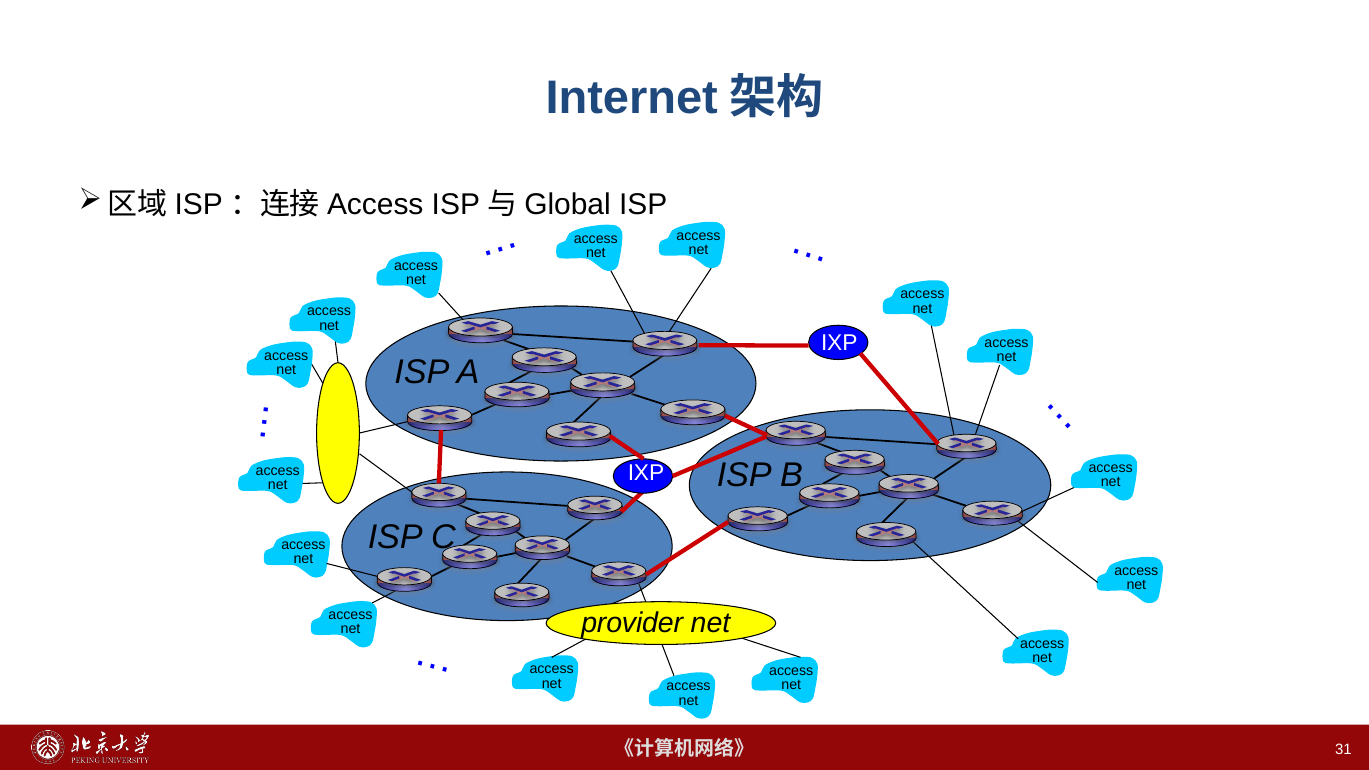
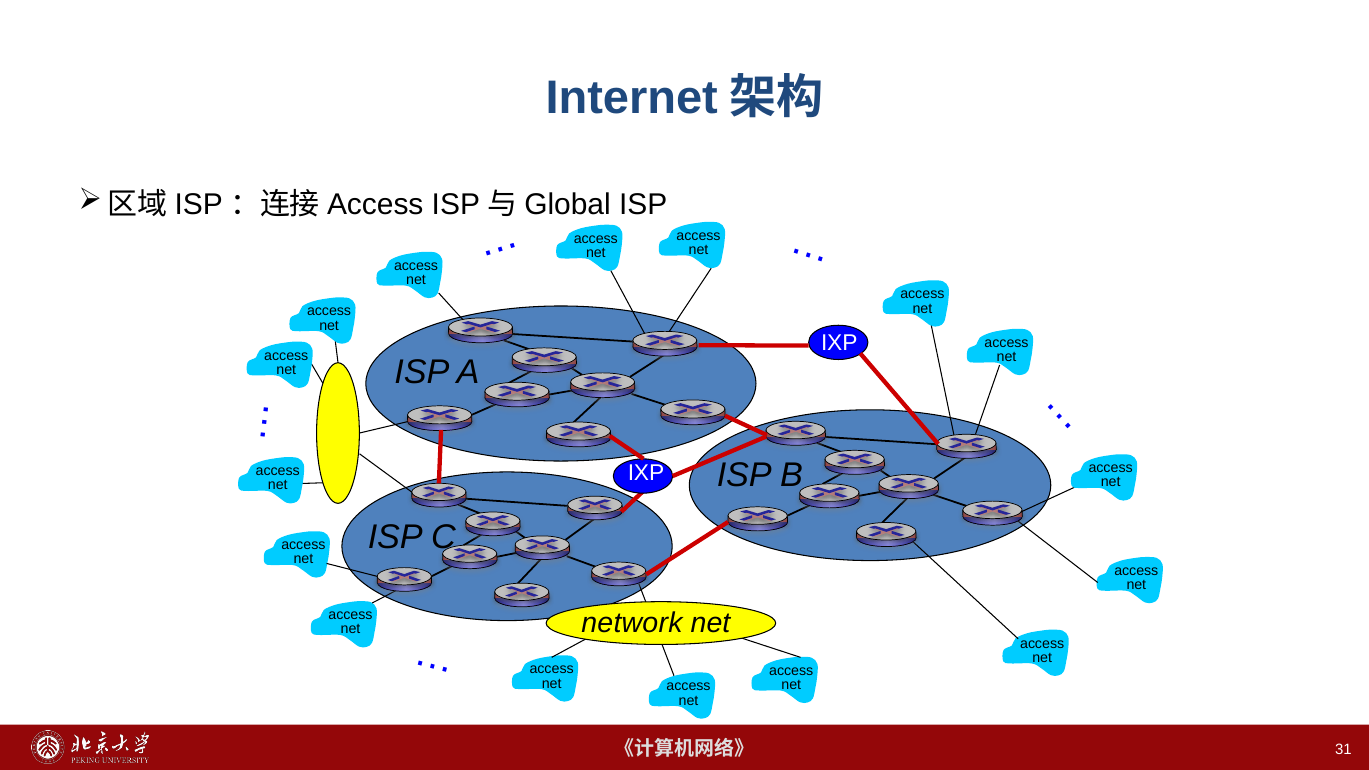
provider: provider -> network
